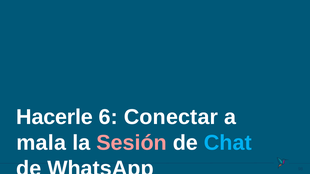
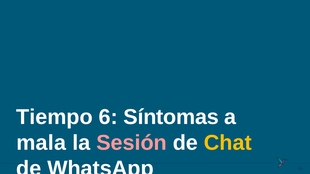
Hacerle: Hacerle -> Tiempo
Conectar: Conectar -> Síntomas
Chat colour: light blue -> yellow
